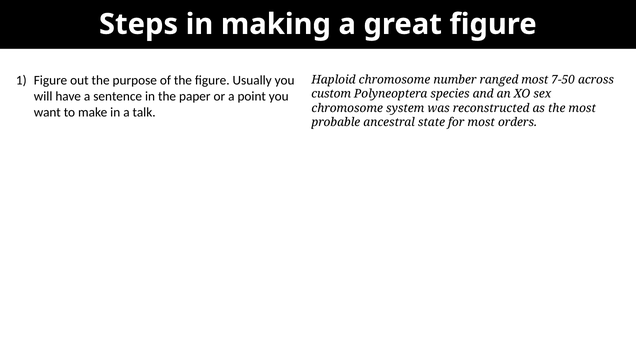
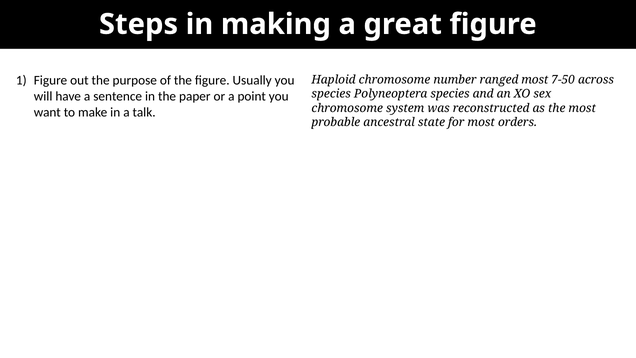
custom at (331, 94): custom -> species
